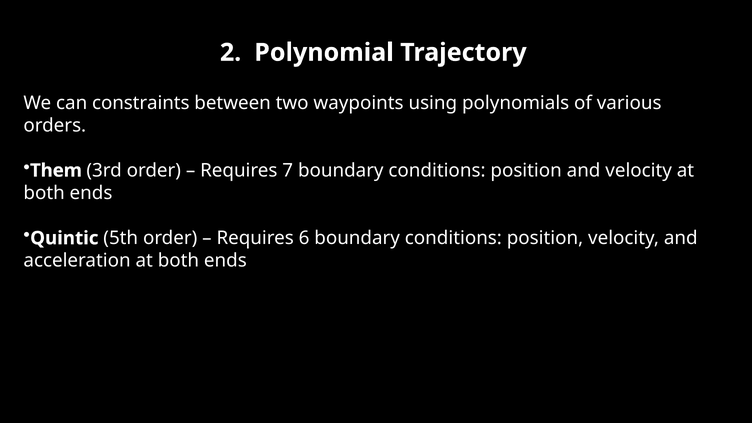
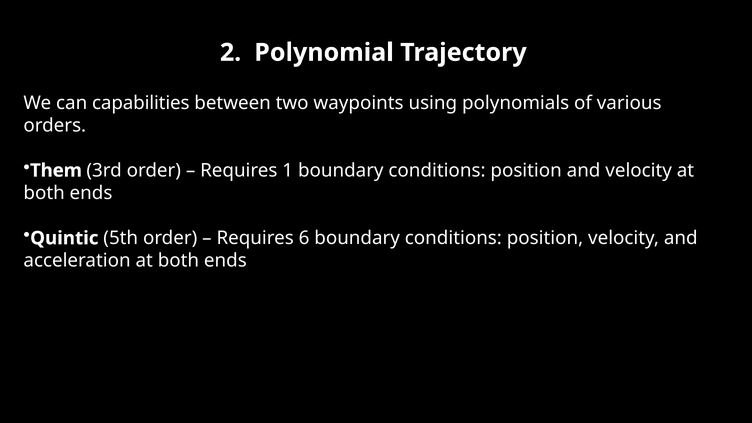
constraints: constraints -> capabilities
7: 7 -> 1
